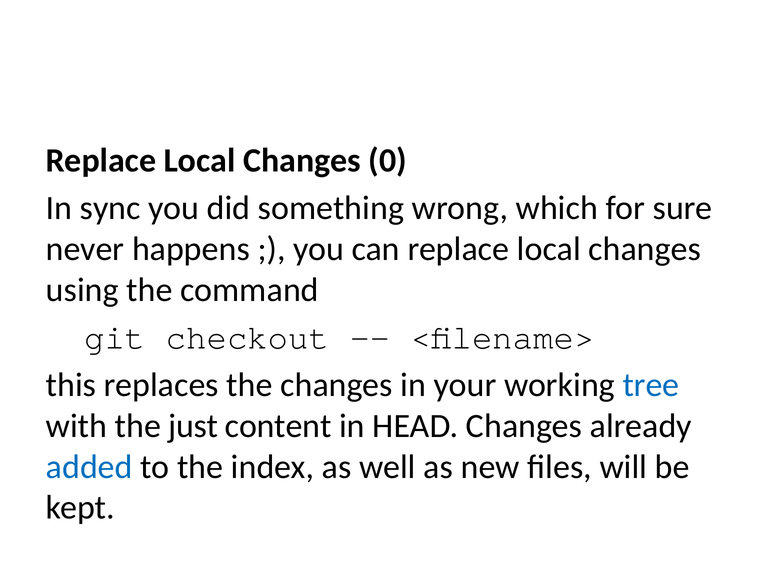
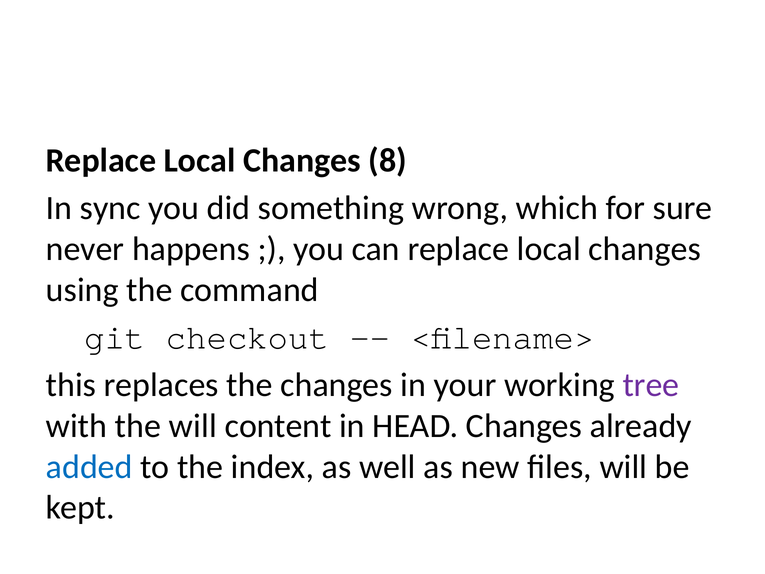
0: 0 -> 8
tree colour: blue -> purple
the just: just -> will
